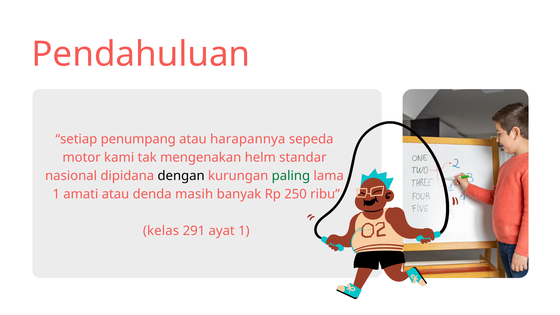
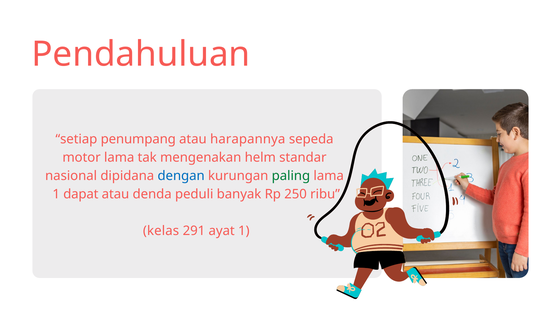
motor kami: kami -> lama
dengan colour: black -> blue
amati: amati -> dapat
masih: masih -> peduli
